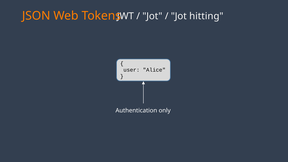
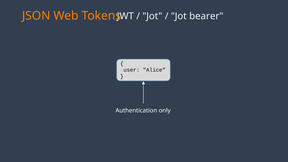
hitting: hitting -> bearer
